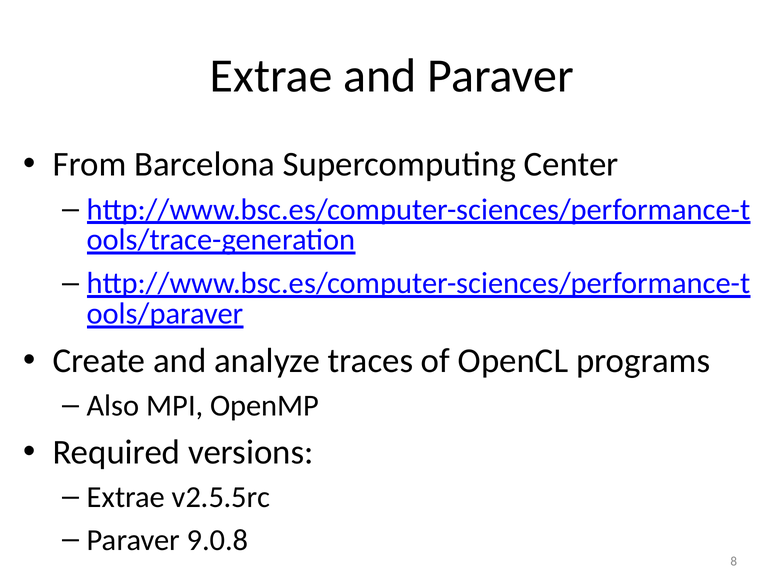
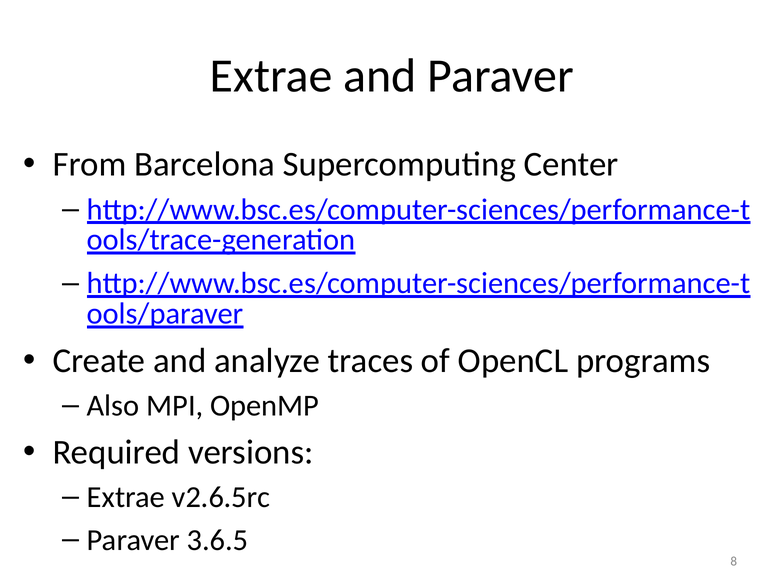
v2.5.5rc: v2.5.5rc -> v2.6.5rc
9.0.8: 9.0.8 -> 3.6.5
